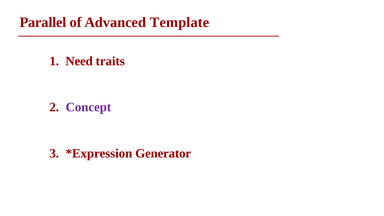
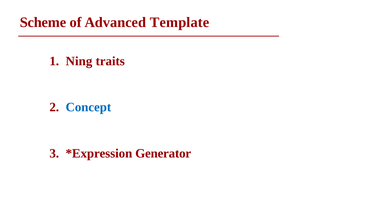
Parallel: Parallel -> Scheme
Need: Need -> Ning
Concept colour: purple -> blue
